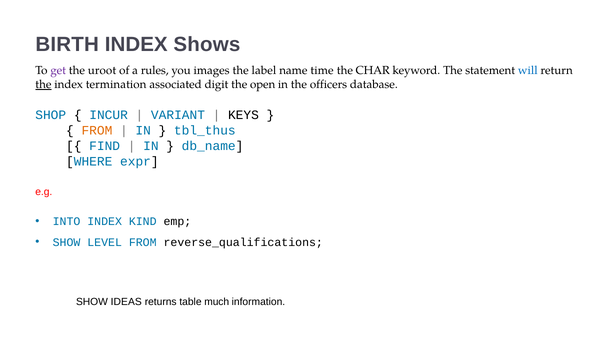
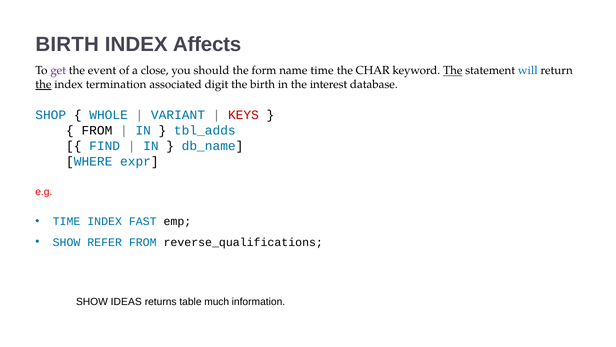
Shows: Shows -> Affects
uroot: uroot -> event
rules: rules -> close
images: images -> should
label: label -> form
The at (453, 71) underline: none -> present
the open: open -> birth
officers: officers -> interest
INCUR: INCUR -> WHOLE
KEYS colour: black -> red
FROM at (97, 130) colour: orange -> black
tbl_thus: tbl_thus -> tbl_adds
INTO at (67, 221): INTO -> TIME
KIND: KIND -> FAST
LEVEL: LEVEL -> REFER
